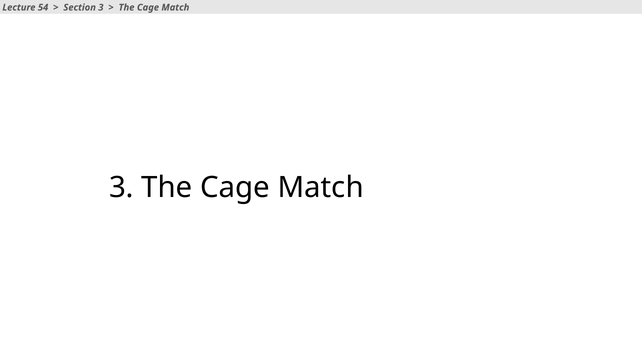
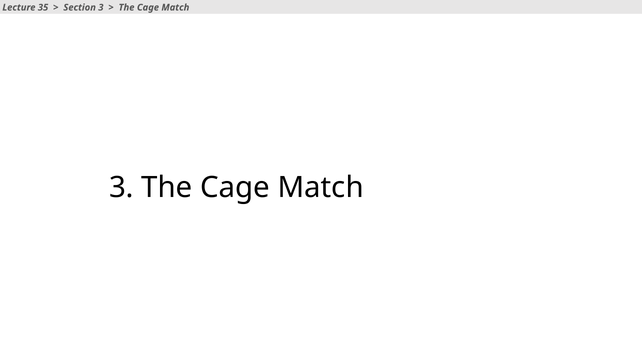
54: 54 -> 35
